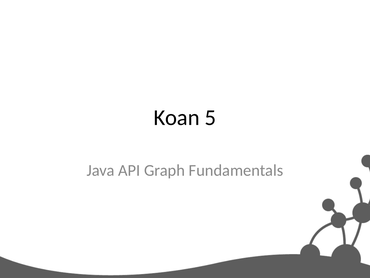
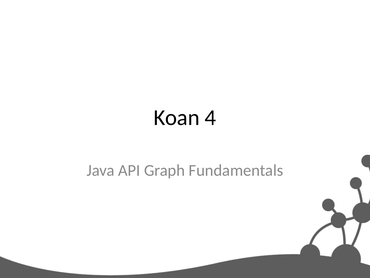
5: 5 -> 4
